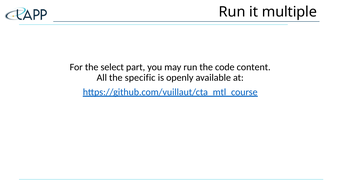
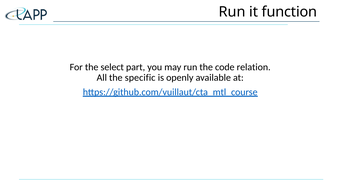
multiple: multiple -> function
content: content -> relation
